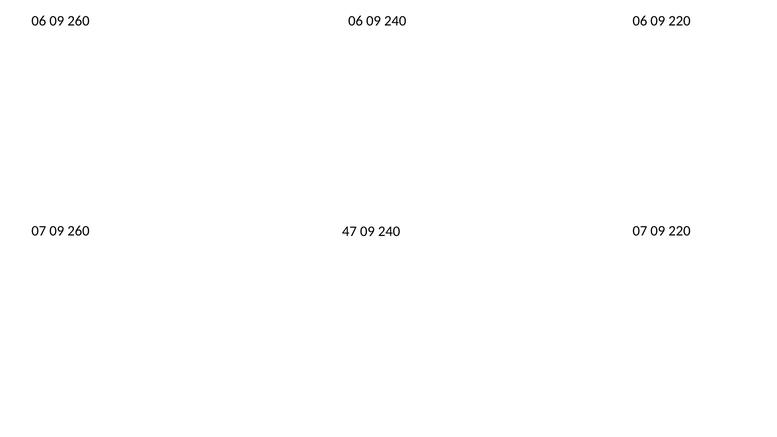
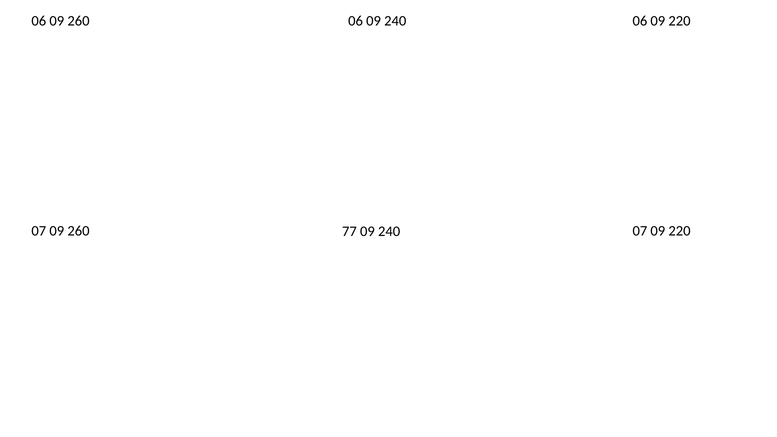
47: 47 -> 77
